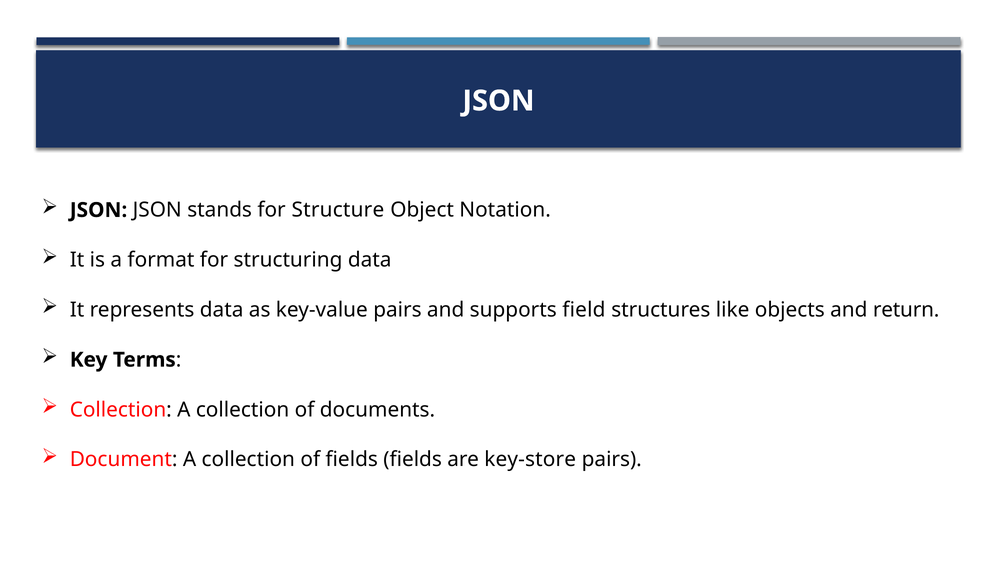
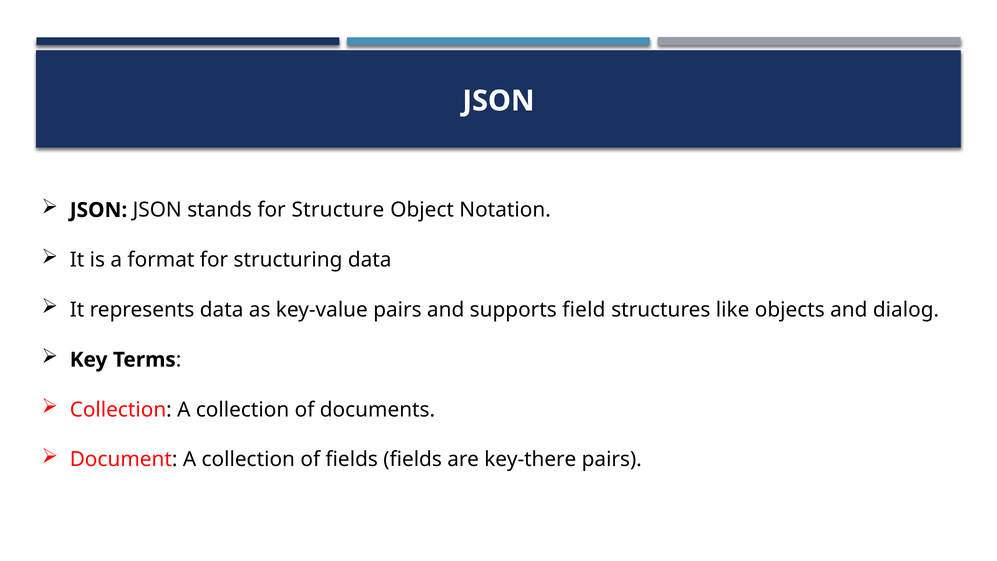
return: return -> dialog
key-store: key-store -> key-there
